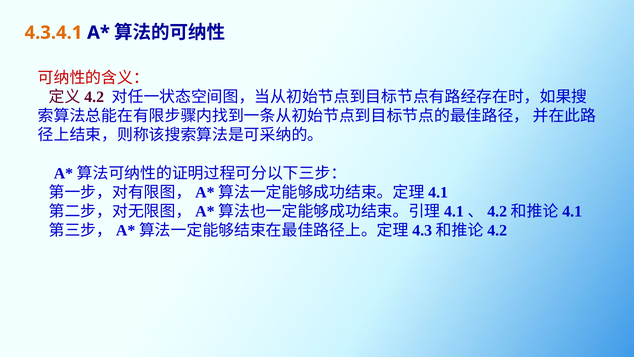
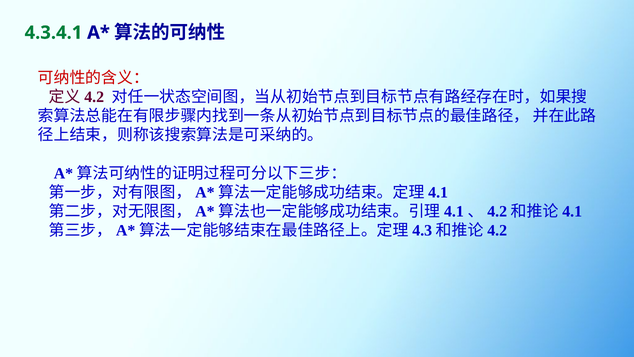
4.3.4.1 colour: orange -> green
